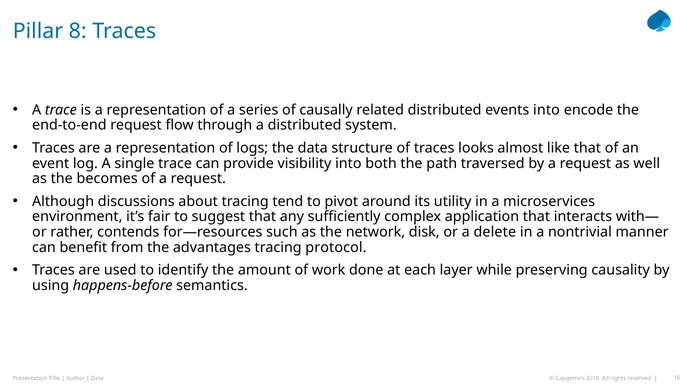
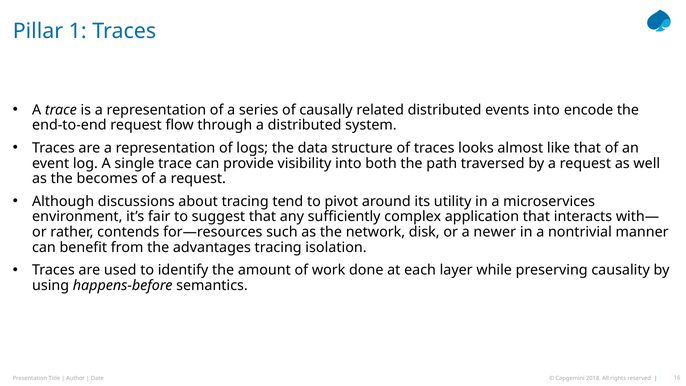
8: 8 -> 1
delete: delete -> newer
protocol: protocol -> isolation
